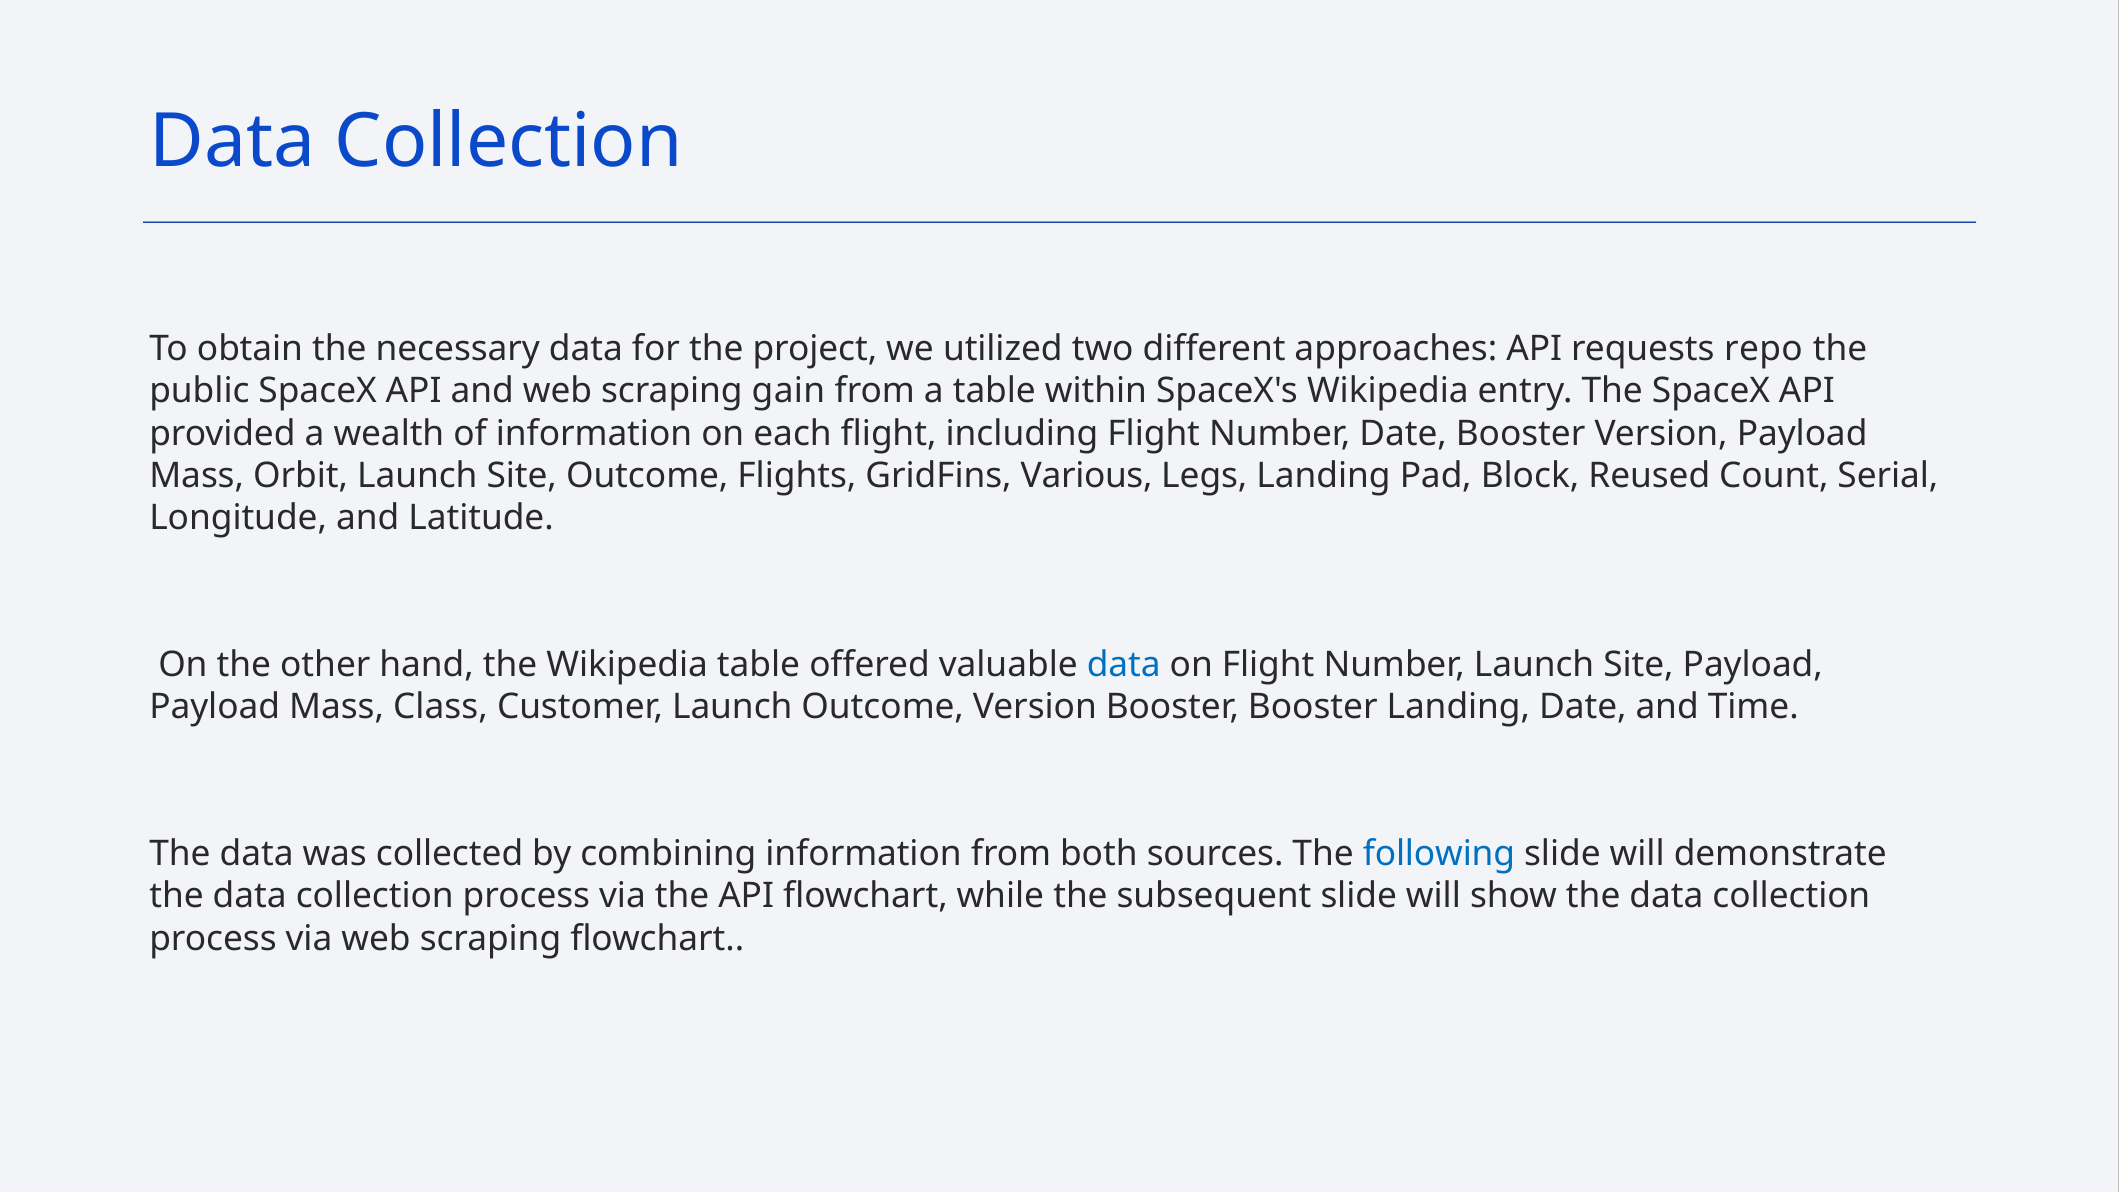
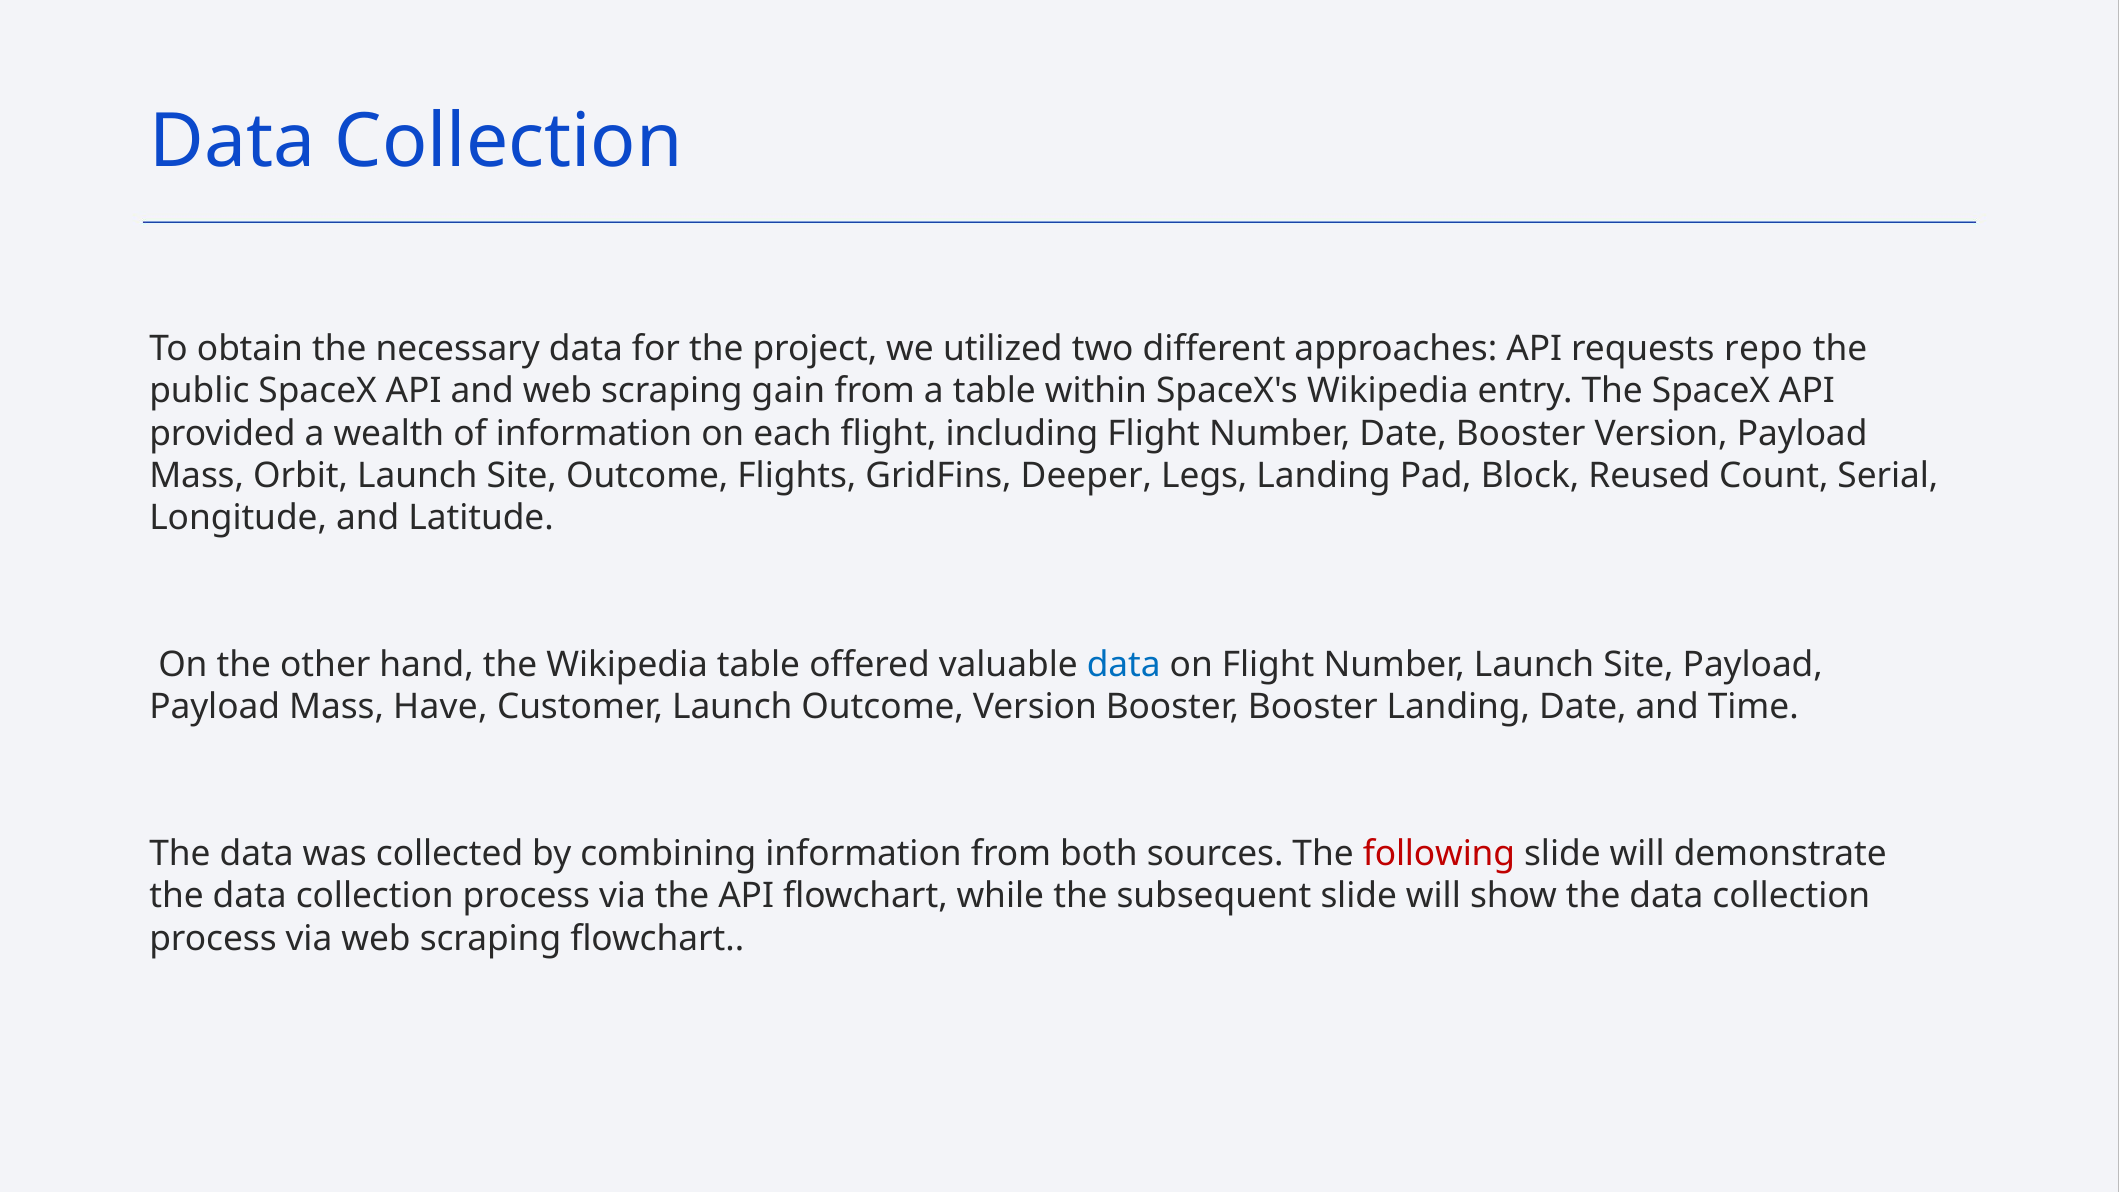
Various: Various -> Deeper
Class: Class -> Have
following colour: blue -> red
